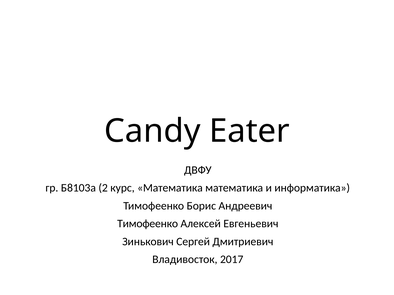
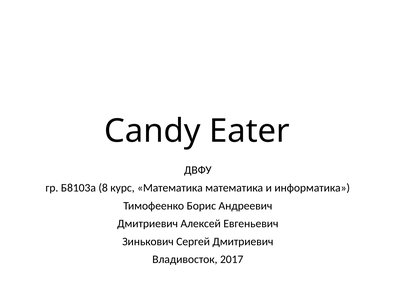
2: 2 -> 8
Тимофеенко at (148, 224): Тимофеенко -> Дмитриевич
